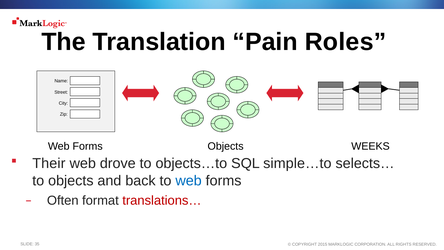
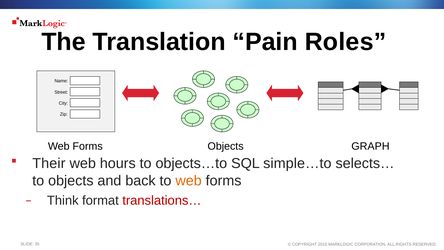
WEEKS: WEEKS -> GRAPH
drove: drove -> hours
web at (189, 180) colour: blue -> orange
Often: Often -> Think
